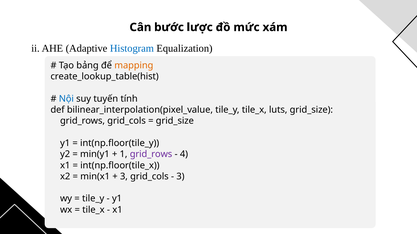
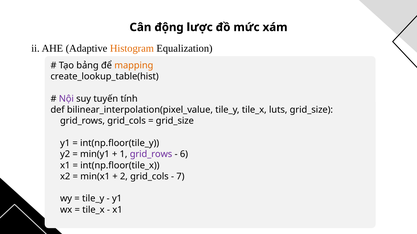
bước: bước -> động
Histogram colour: blue -> orange
Nội colour: blue -> purple
4: 4 -> 6
3 at (124, 177): 3 -> 2
3 at (180, 177): 3 -> 7
